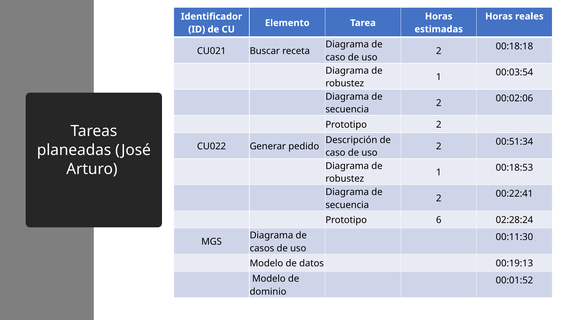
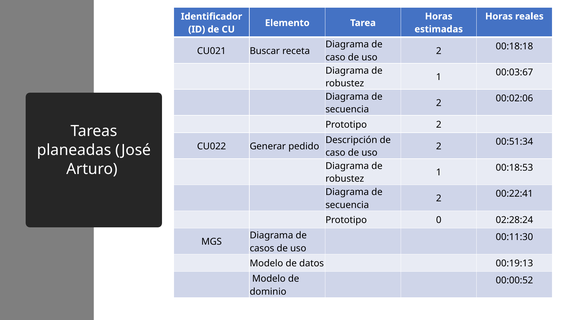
00:03:54: 00:03:54 -> 00:03:67
6: 6 -> 0
00:01:52: 00:01:52 -> 00:00:52
